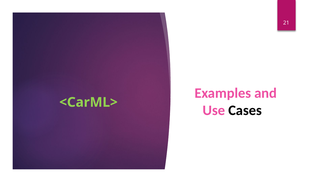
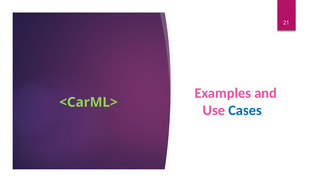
Cases colour: black -> blue
